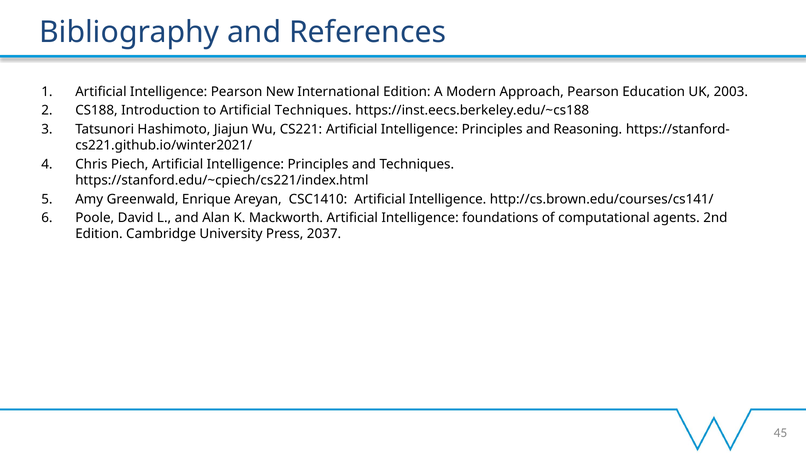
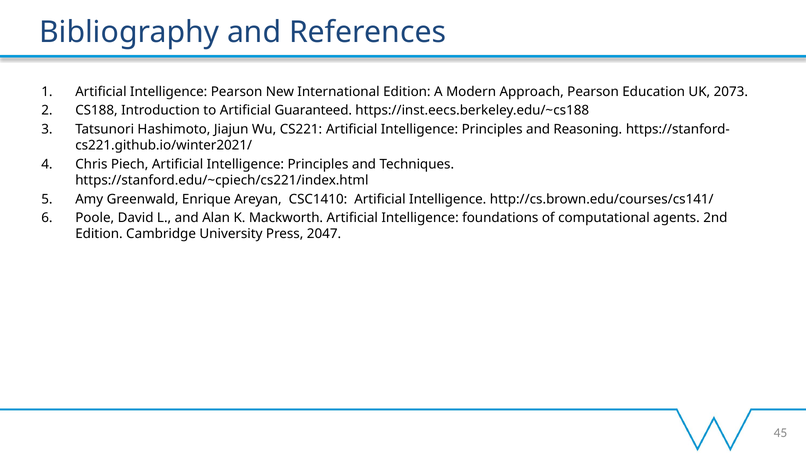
2003: 2003 -> 2073
Artificial Techniques: Techniques -> Guaranteed
2037: 2037 -> 2047
